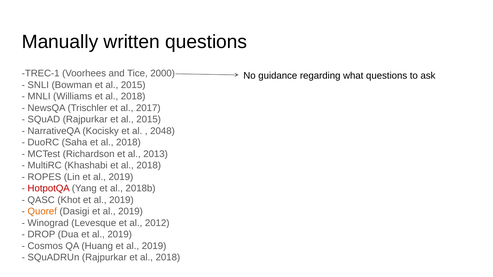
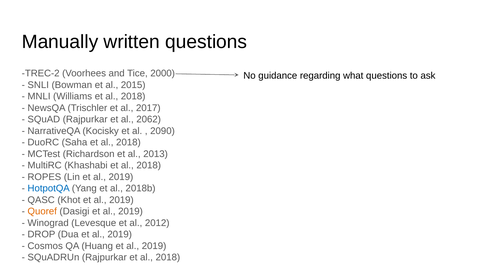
TREC-1: TREC-1 -> TREC-2
Rajpurkar et al 2015: 2015 -> 2062
2048: 2048 -> 2090
HotpotQA colour: red -> blue
